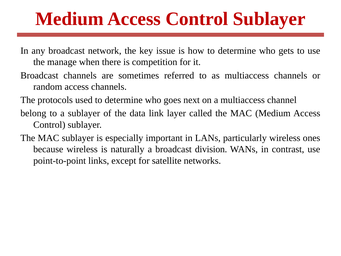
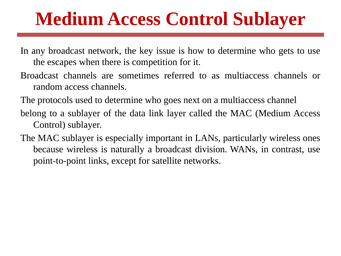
manage: manage -> escapes
